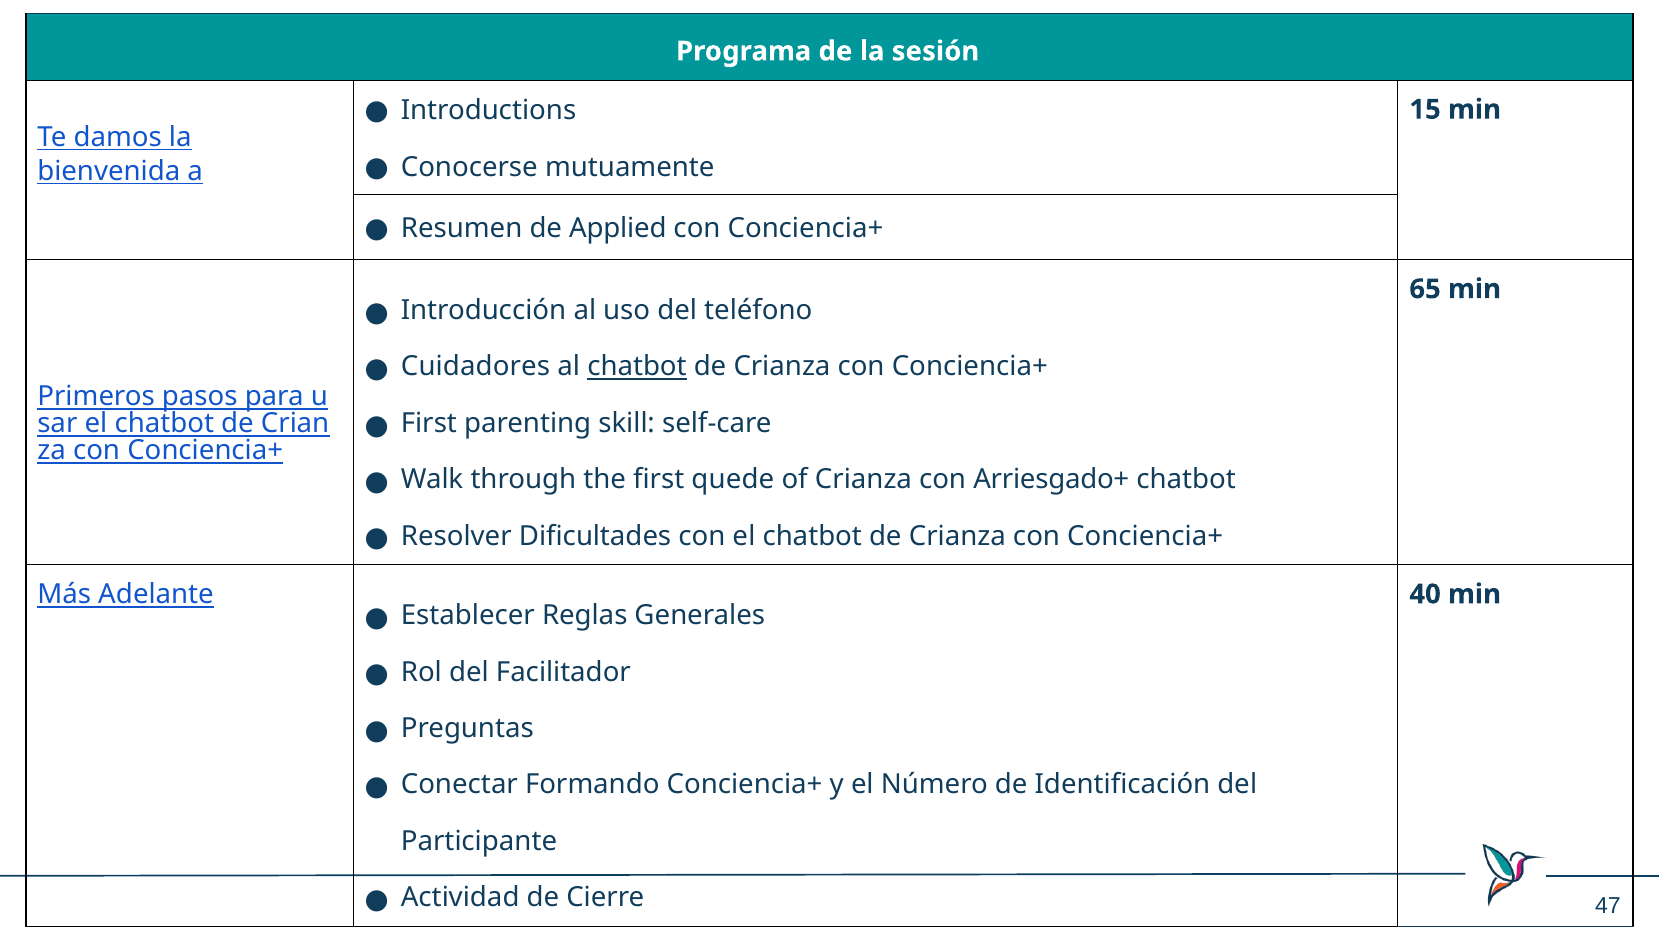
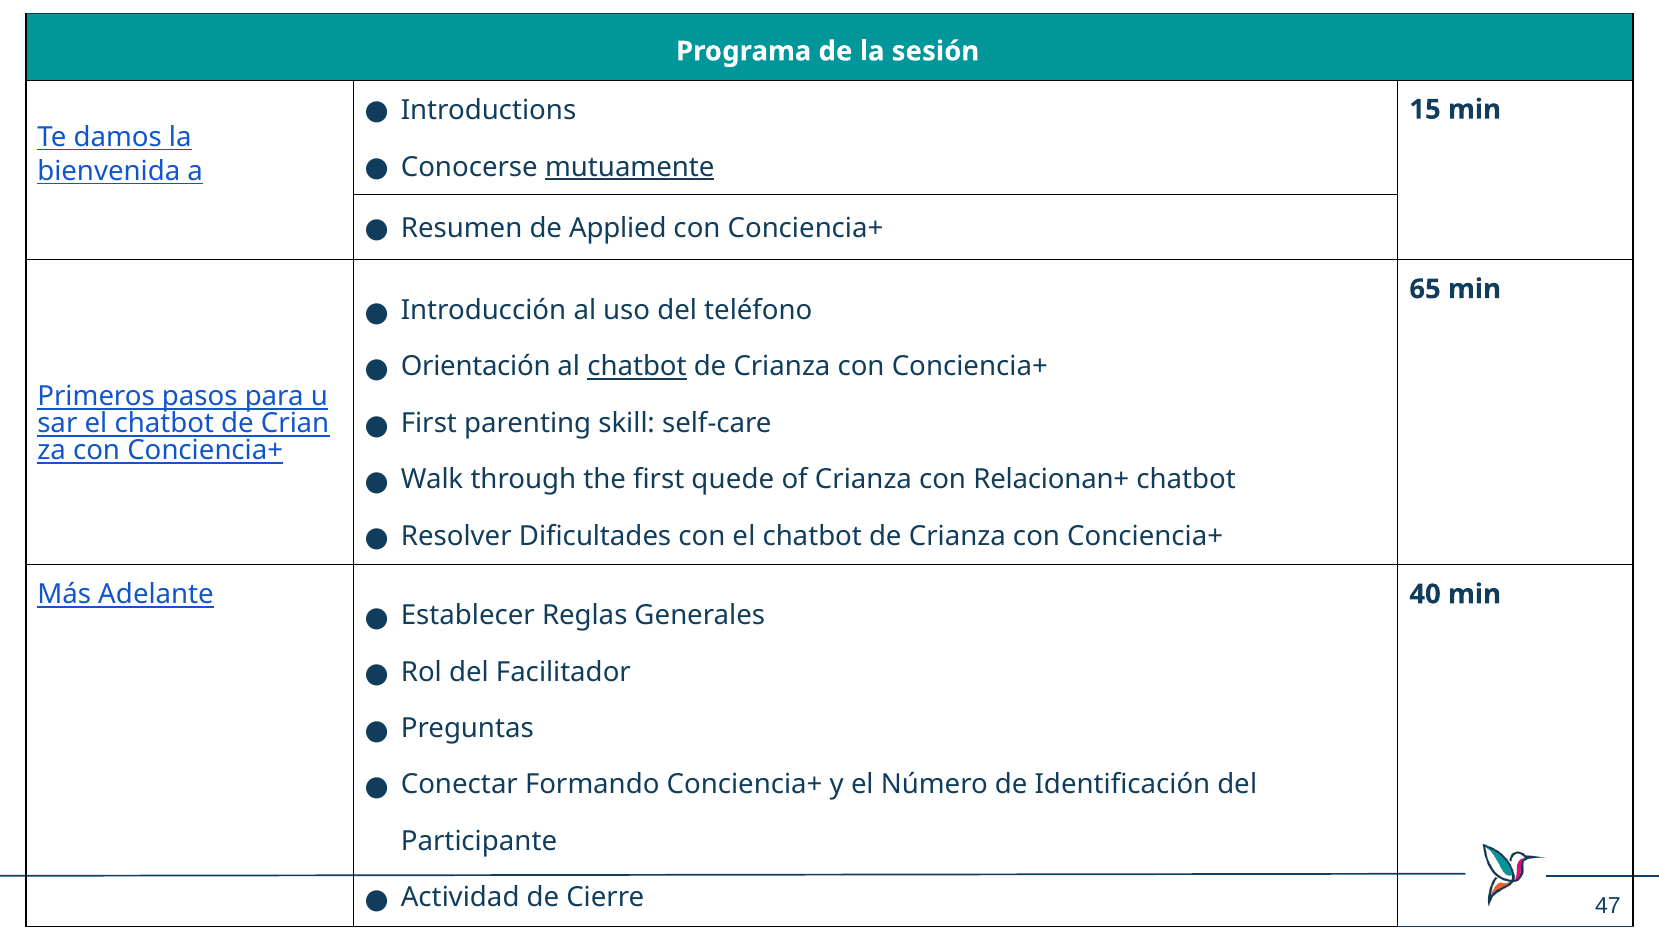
mutuamente underline: none -> present
Cuidadores: Cuidadores -> Orientación
Arriesgado+: Arriesgado+ -> Relacionan+
